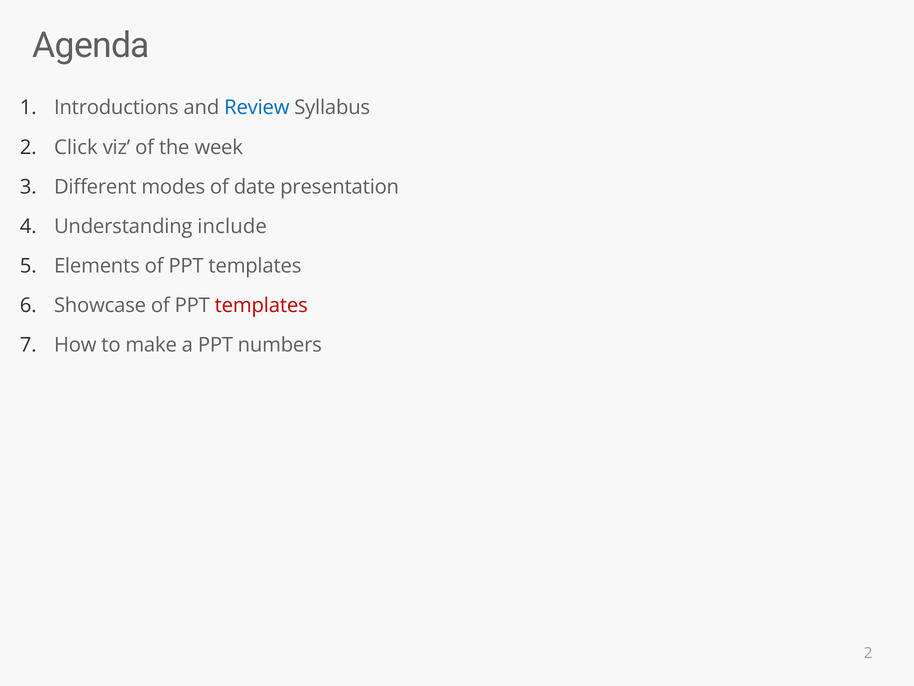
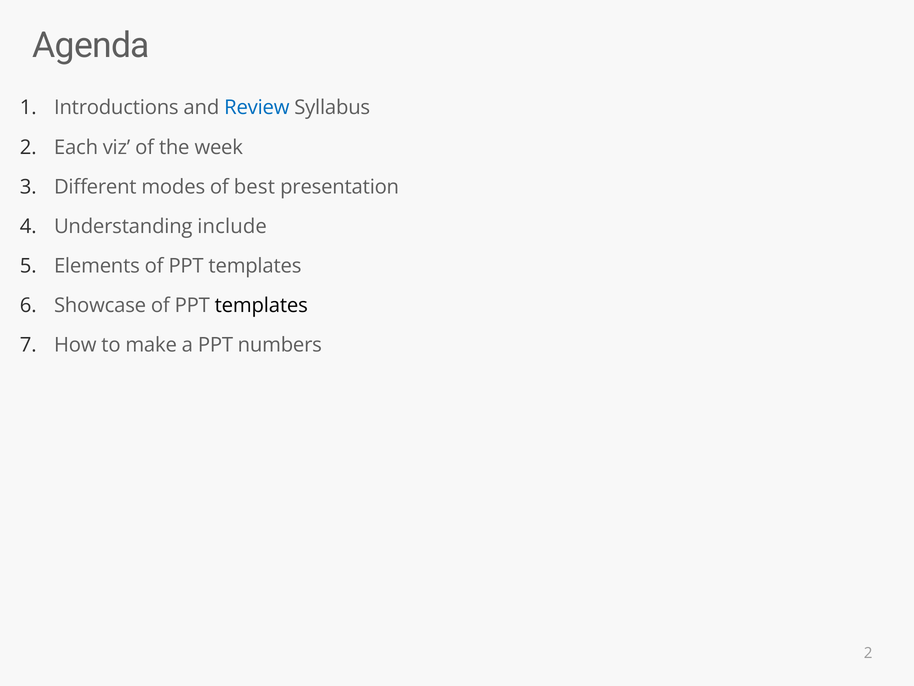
Click: Click -> Each
date: date -> best
templates at (261, 305) colour: red -> black
